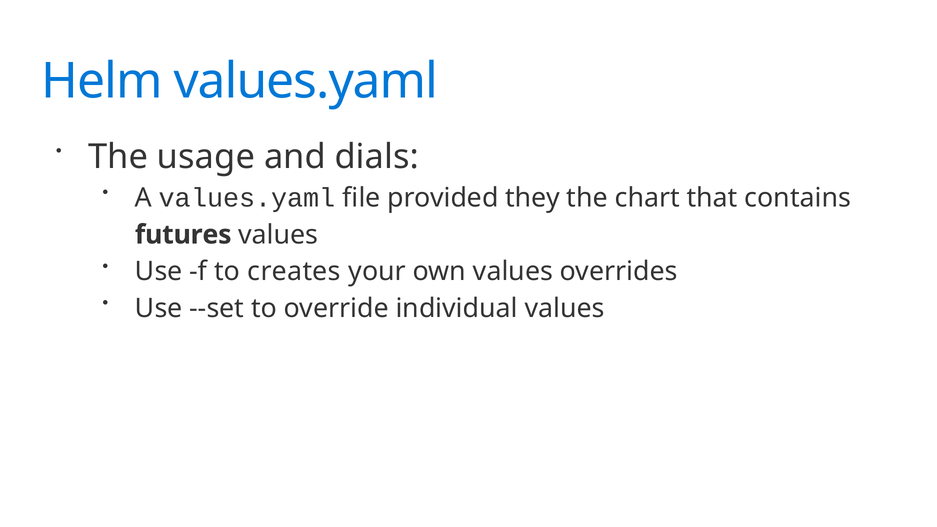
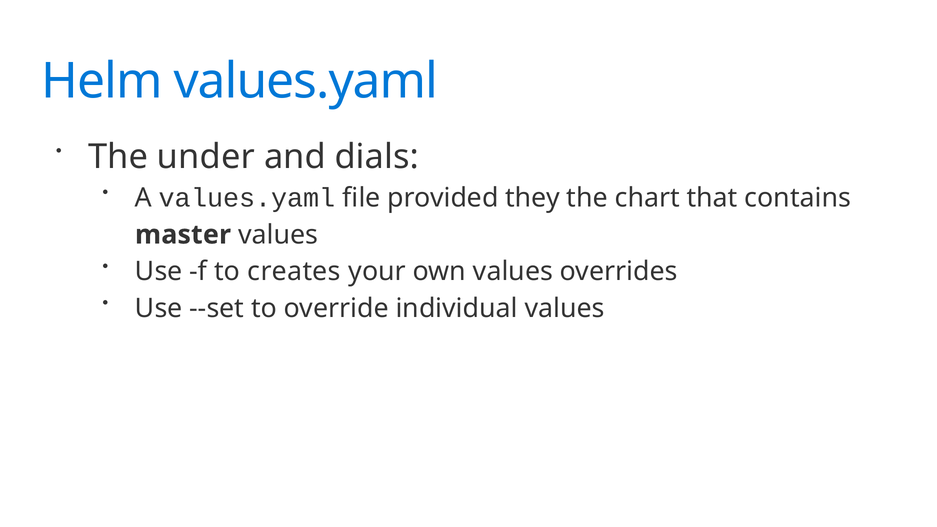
usage: usage -> under
futures: futures -> master
